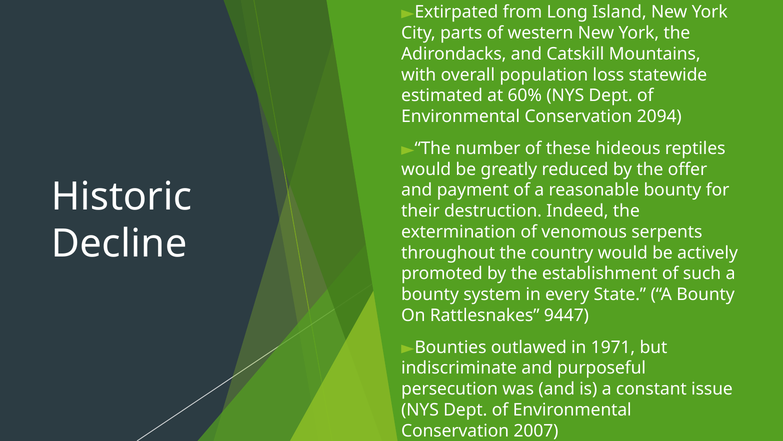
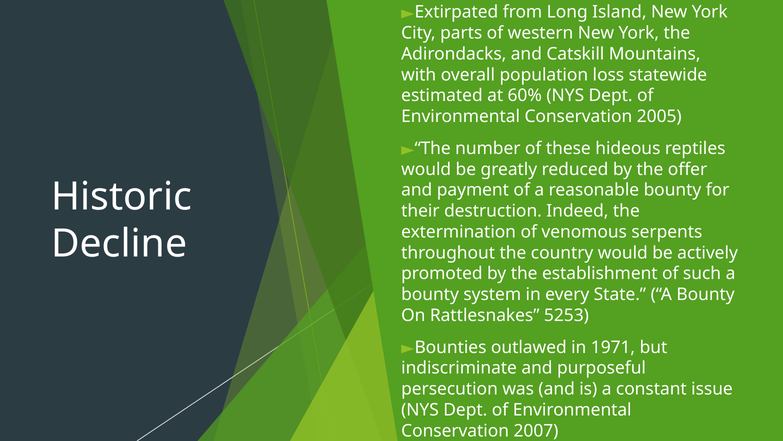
2094: 2094 -> 2005
9447: 9447 -> 5253
